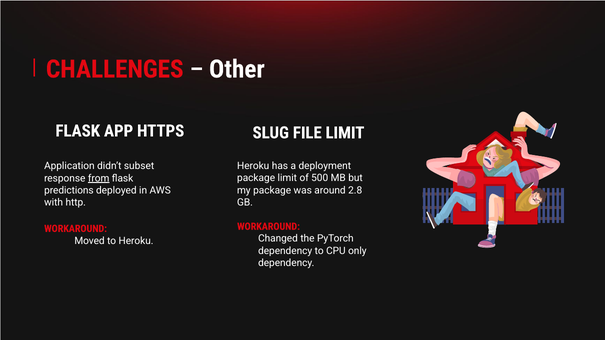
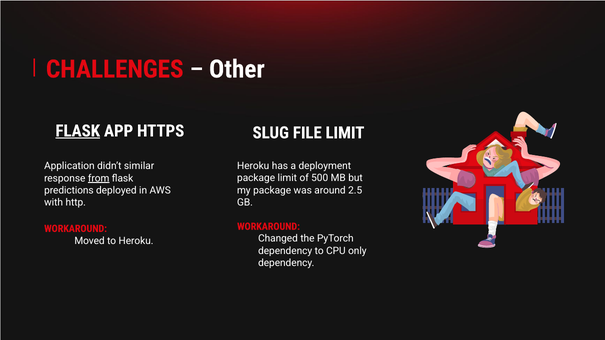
FLASK at (78, 131) underline: none -> present
subset: subset -> similar
2.8: 2.8 -> 2.5
